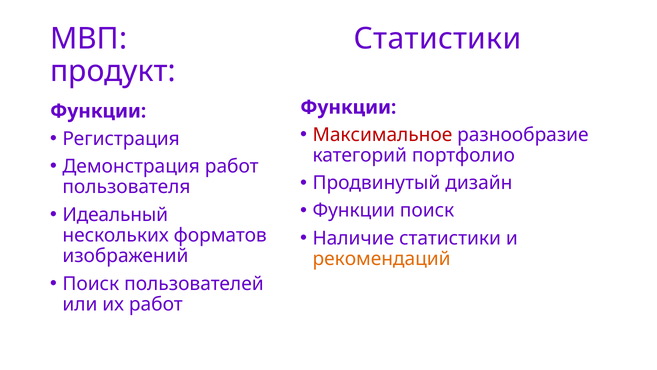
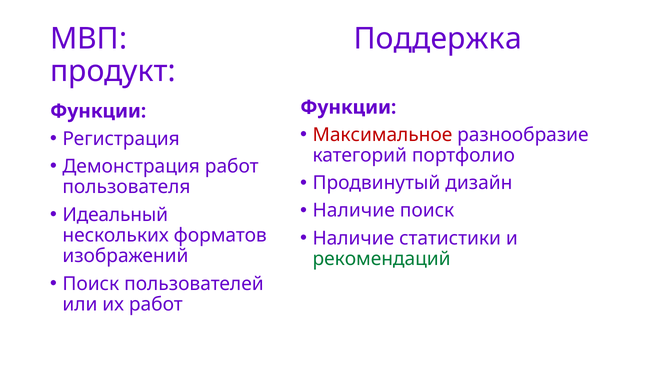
МВП Статистики: Статистики -> Поддержка
Функции at (354, 210): Функции -> Наличие
рекомендаций colour: orange -> green
